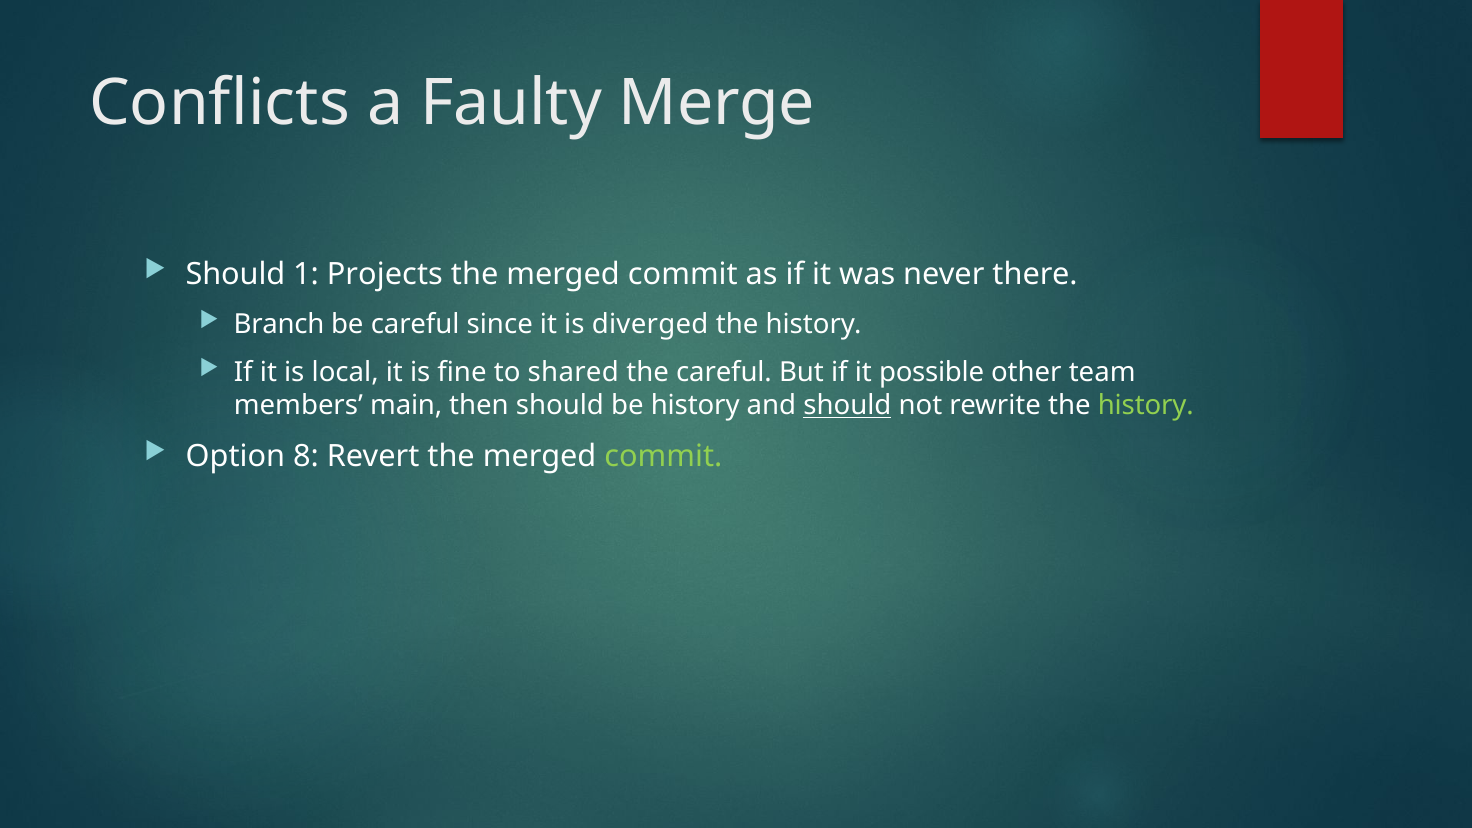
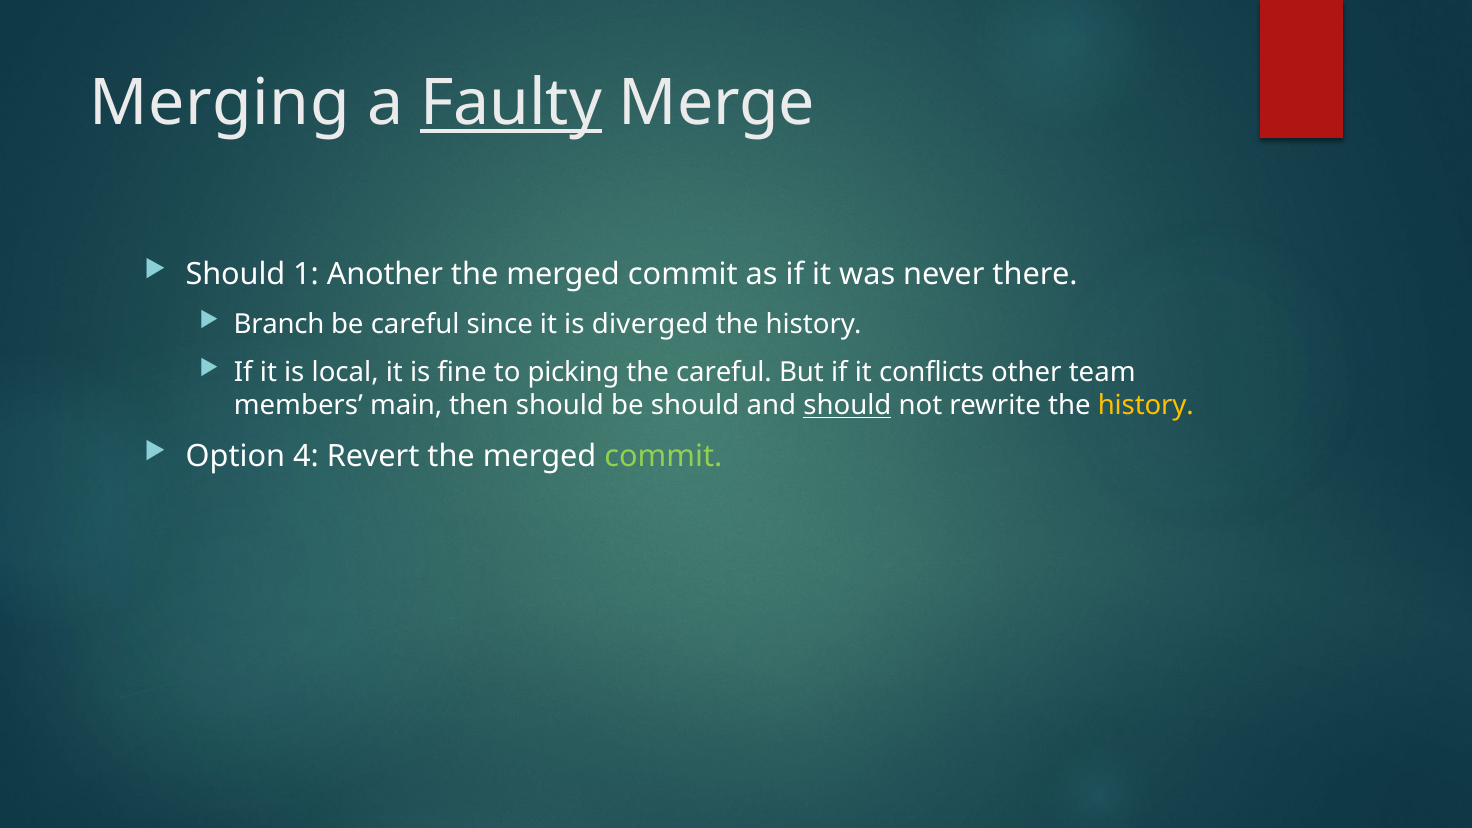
Conflicts: Conflicts -> Merging
Faulty underline: none -> present
Projects: Projects -> Another
shared: shared -> picking
possible: possible -> conflicts
be history: history -> should
history at (1146, 406) colour: light green -> yellow
8: 8 -> 4
